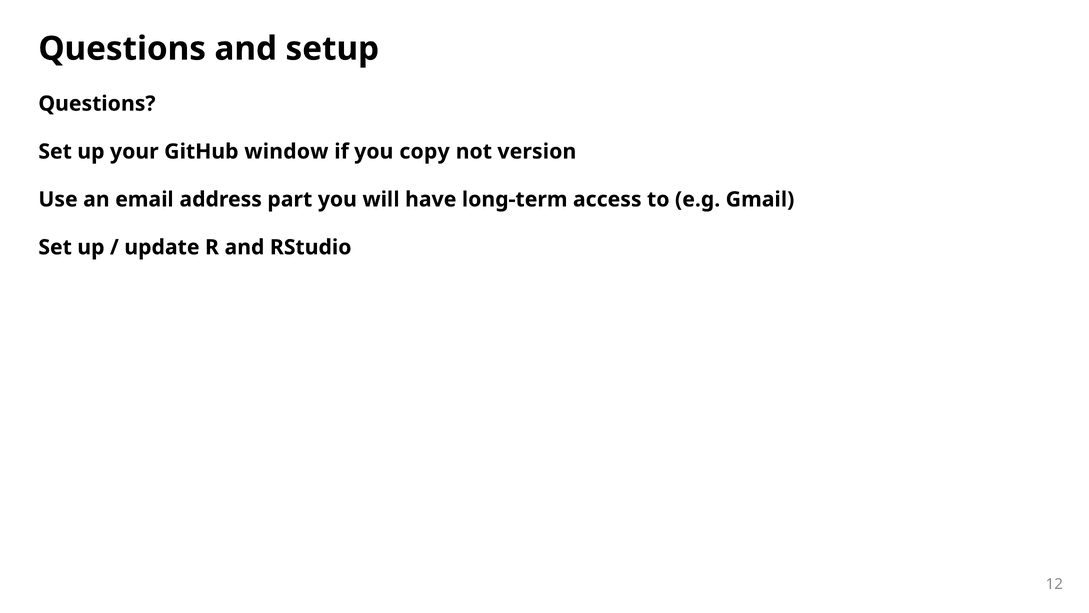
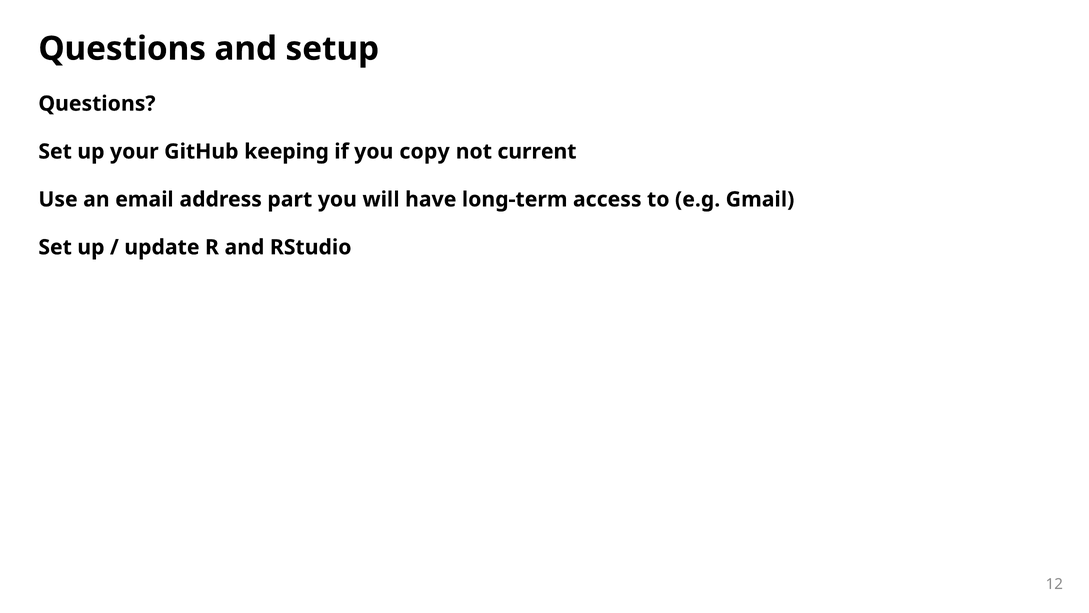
window: window -> keeping
version: version -> current
